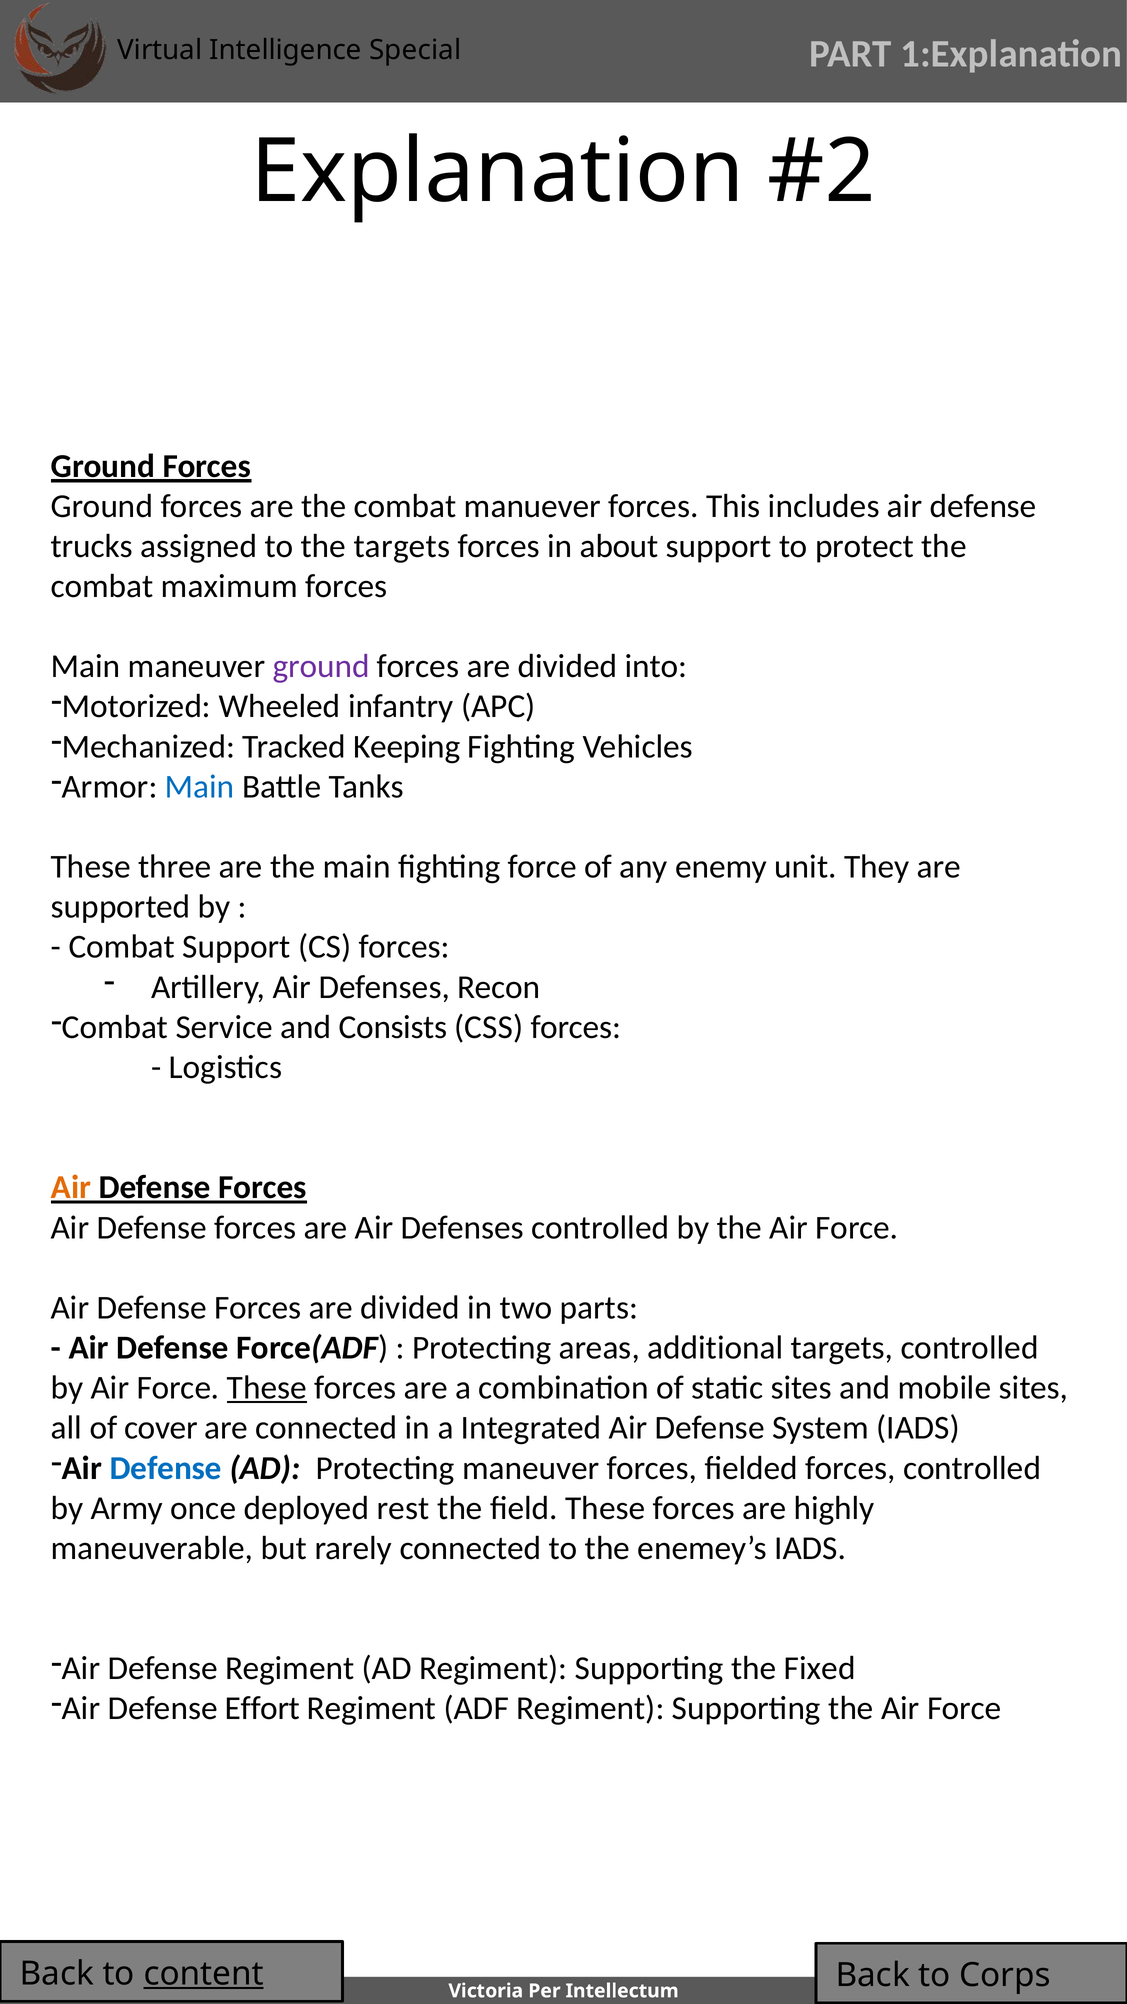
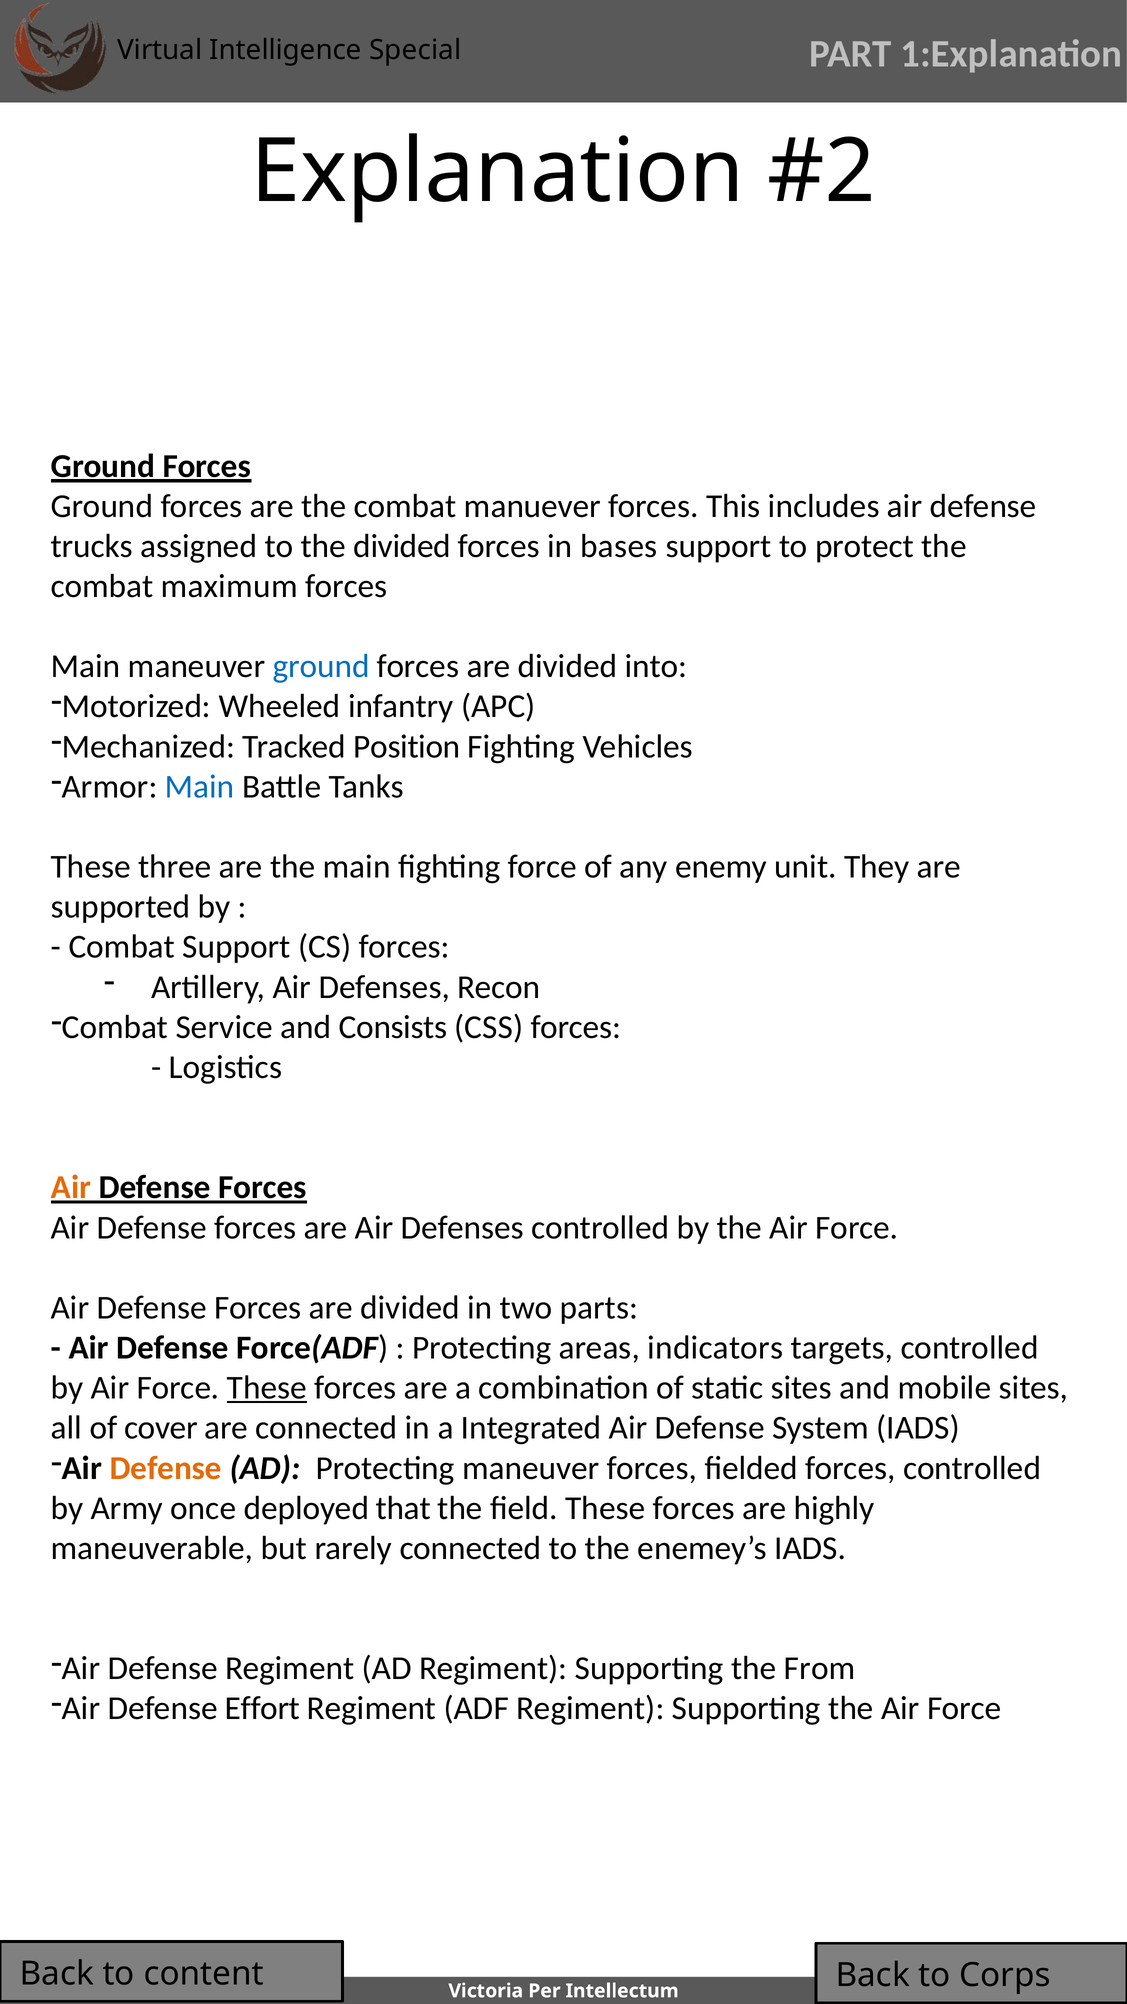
the targets: targets -> divided
about: about -> bases
ground at (321, 666) colour: purple -> blue
Keeping: Keeping -> Position
additional: additional -> indicators
Defense at (166, 1468) colour: blue -> orange
rest: rest -> that
Fixed: Fixed -> From
content underline: present -> none
